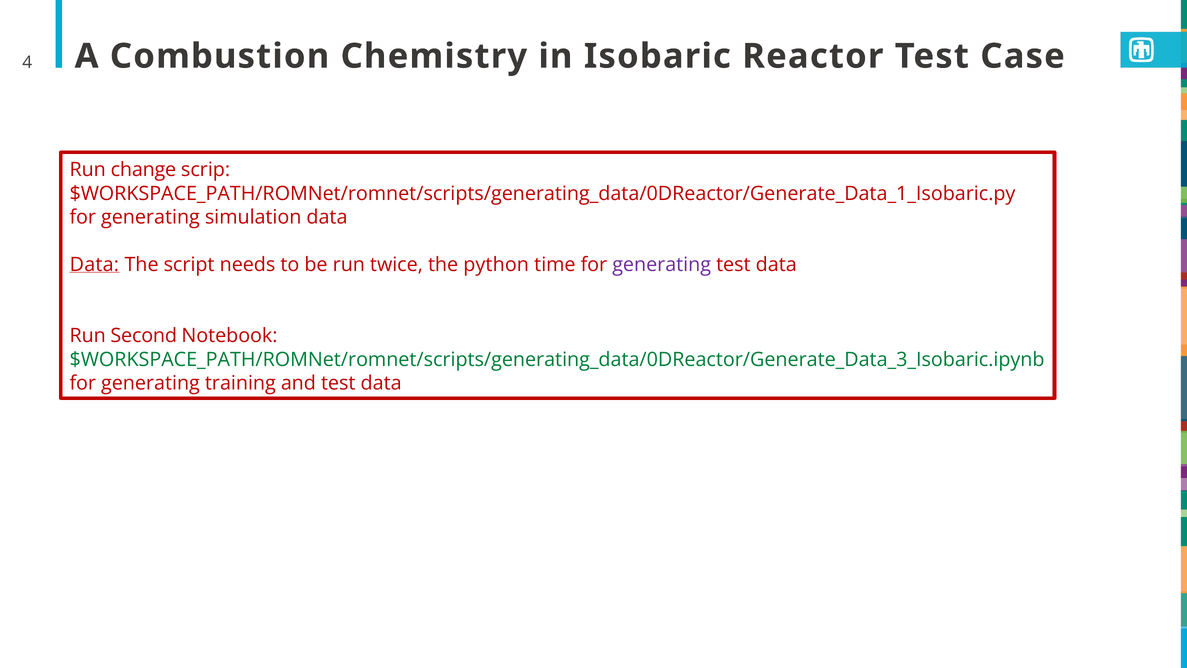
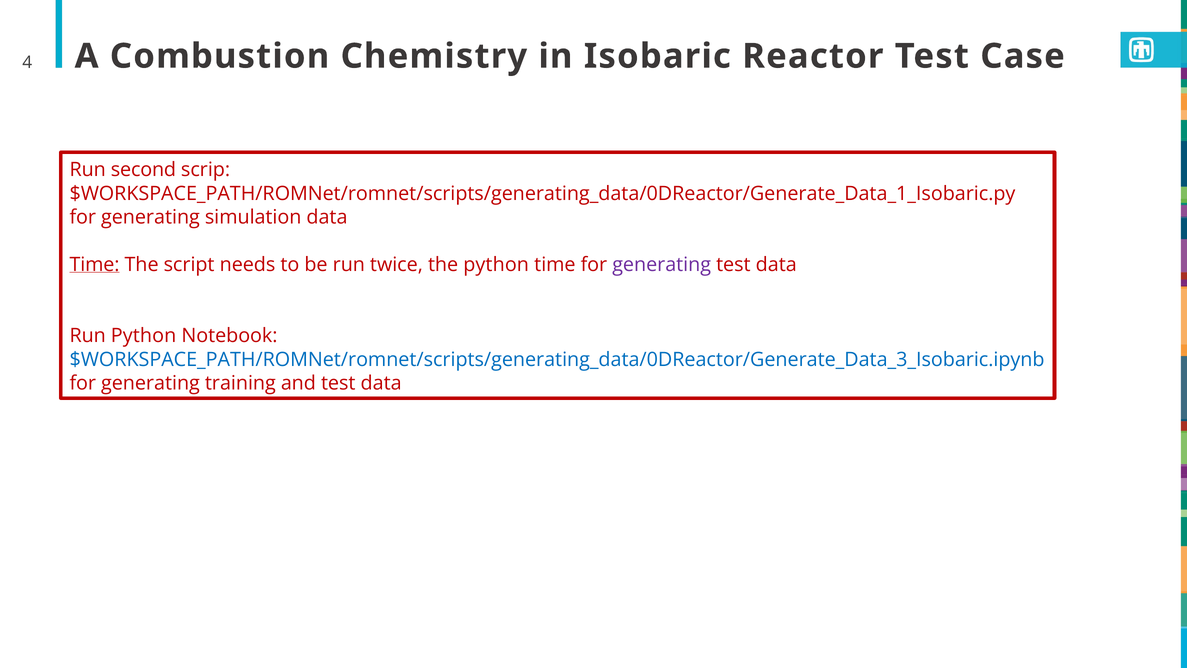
change: change -> second
Data at (94, 265): Data -> Time
Run Second: Second -> Python
$WORKSPACE_PATH/ROMNet/romnet/scripts/generating_data/0DReactor/Generate_Data_3_Isobaric.ipynb colour: green -> blue
